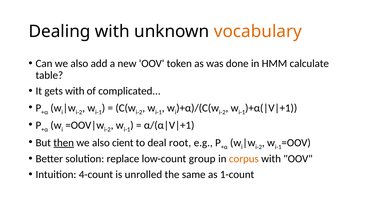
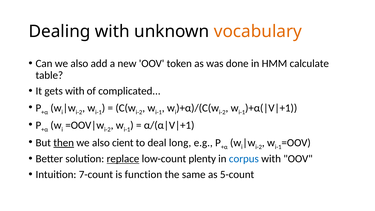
root: root -> long
replace underline: none -> present
group: group -> plenty
corpus colour: orange -> blue
4-count: 4-count -> 7-count
unrolled: unrolled -> function
1-count: 1-count -> 5-count
